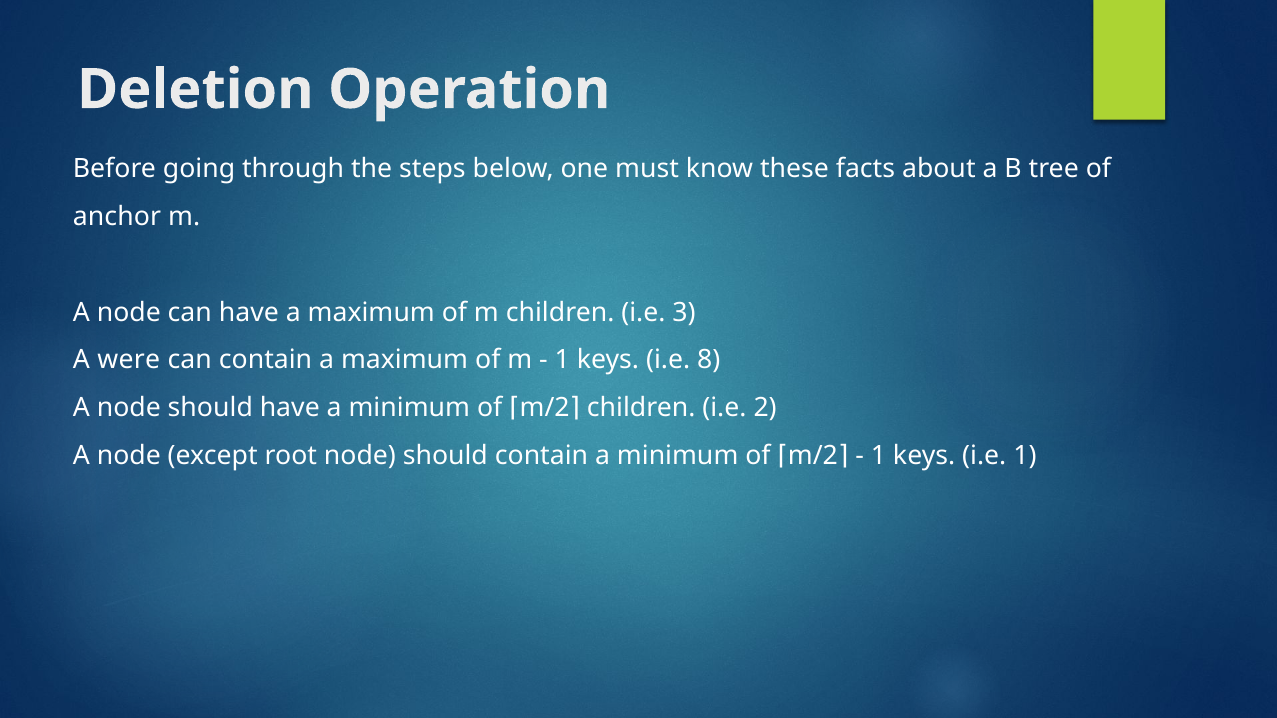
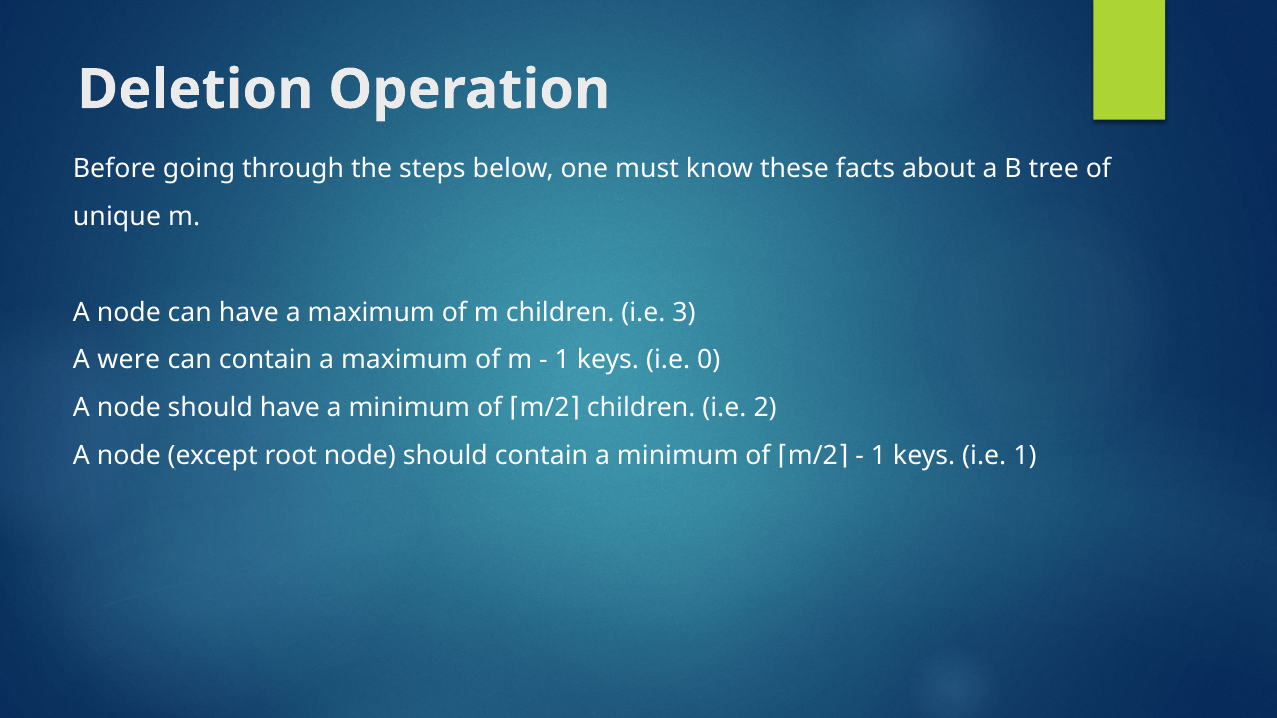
anchor: anchor -> unique
8: 8 -> 0
